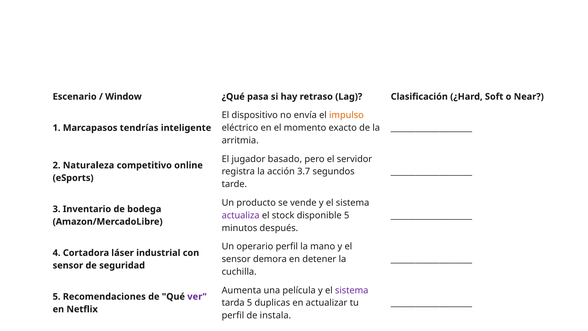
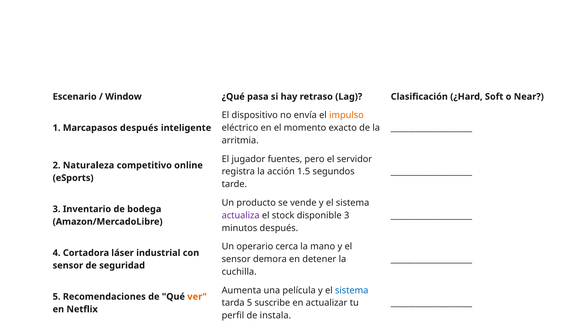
Marcapasos tendrías: tendrías -> después
basado: basado -> fuentes
3.7: 3.7 -> 1.5
disponible 5: 5 -> 3
operario perfil: perfil -> cerca
sistema at (352, 290) colour: purple -> blue
ver colour: purple -> orange
duplicas: duplicas -> suscribe
